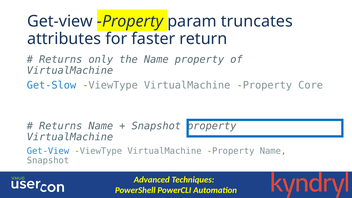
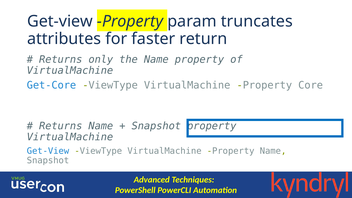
Get-Slow: Get-Slow -> Get-Core
